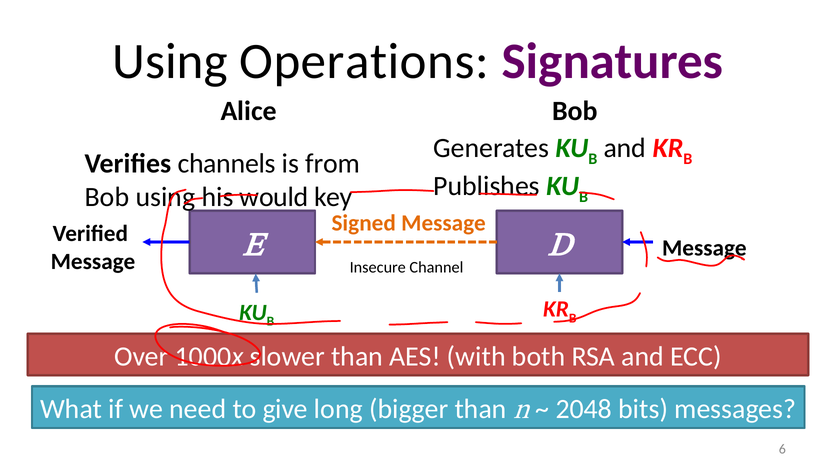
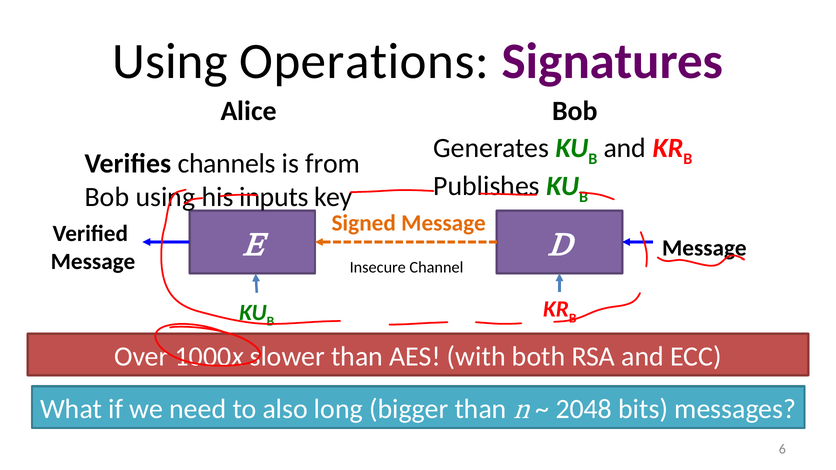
would: would -> inputs
give: give -> also
